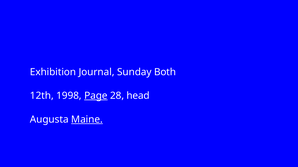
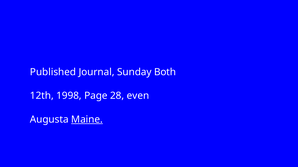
Exhibition: Exhibition -> Published
Page underline: present -> none
head: head -> even
